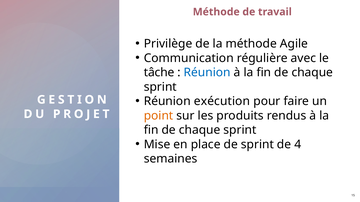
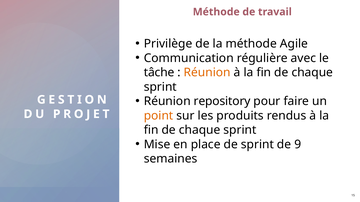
Réunion at (207, 73) colour: blue -> orange
exécution: exécution -> repository
4: 4 -> 9
